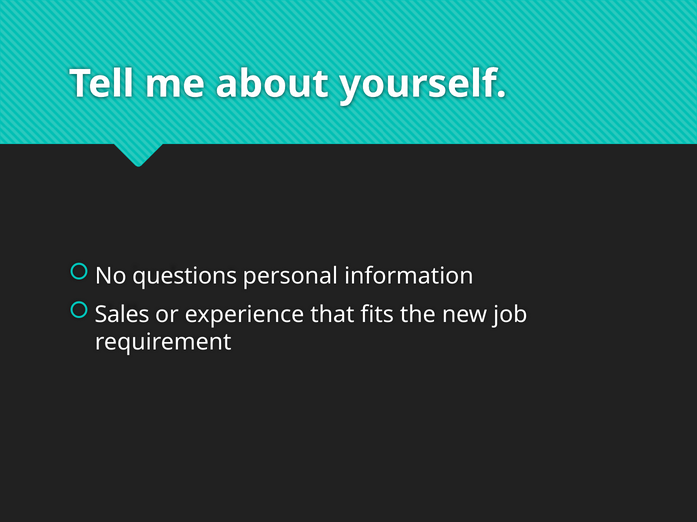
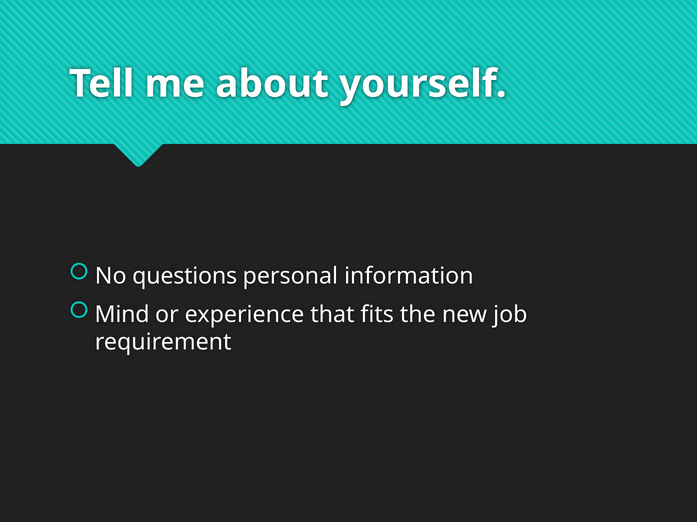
Sales: Sales -> Mind
